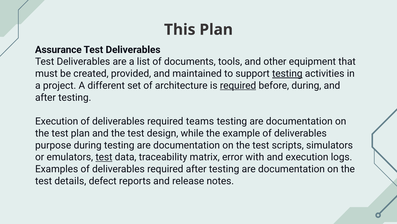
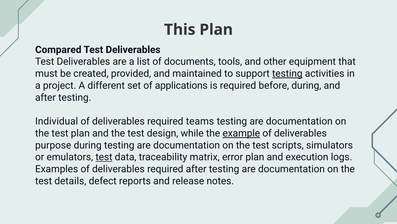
Assurance: Assurance -> Compared
architecture: architecture -> applications
required at (238, 85) underline: present -> none
Execution at (57, 121): Execution -> Individual
example underline: none -> present
error with: with -> plan
